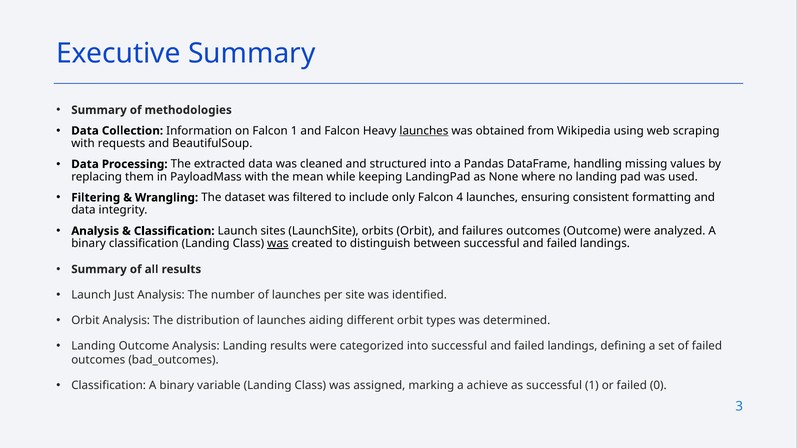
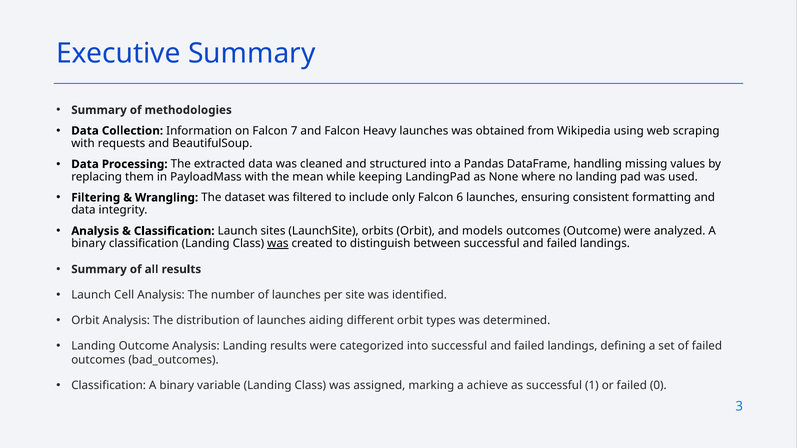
Falcon 1: 1 -> 7
launches at (424, 131) underline: present -> none
4: 4 -> 6
failures: failures -> models
Just: Just -> Cell
